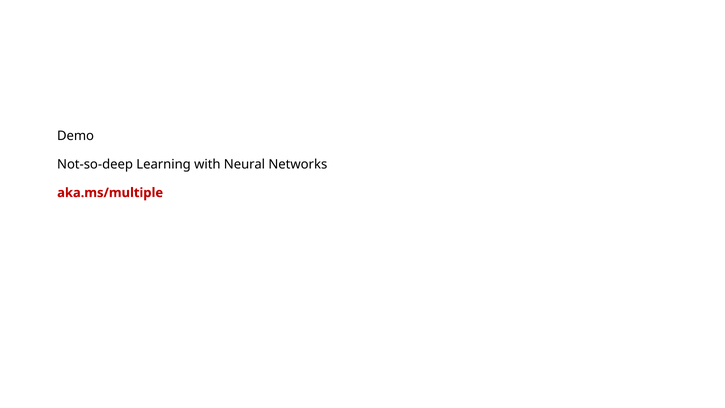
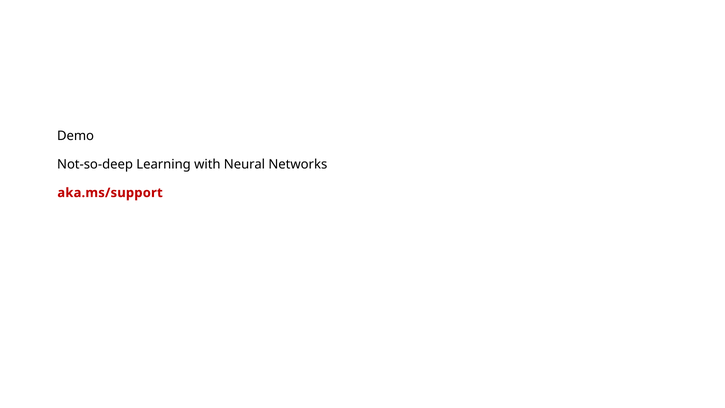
aka.ms/multiple: aka.ms/multiple -> aka.ms/support
